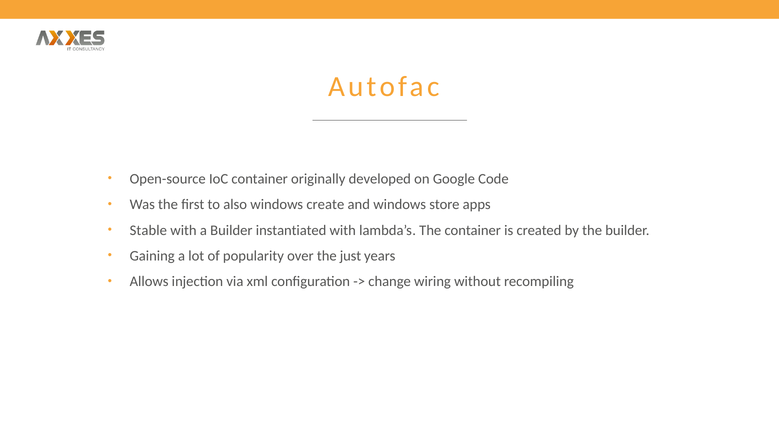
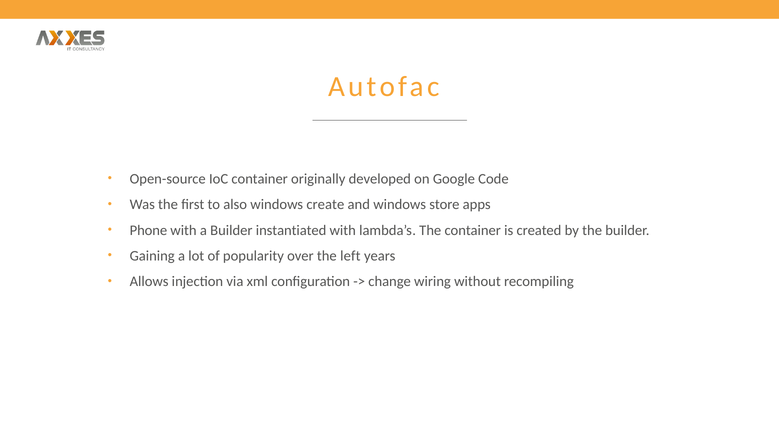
Stable: Stable -> Phone
just: just -> left
